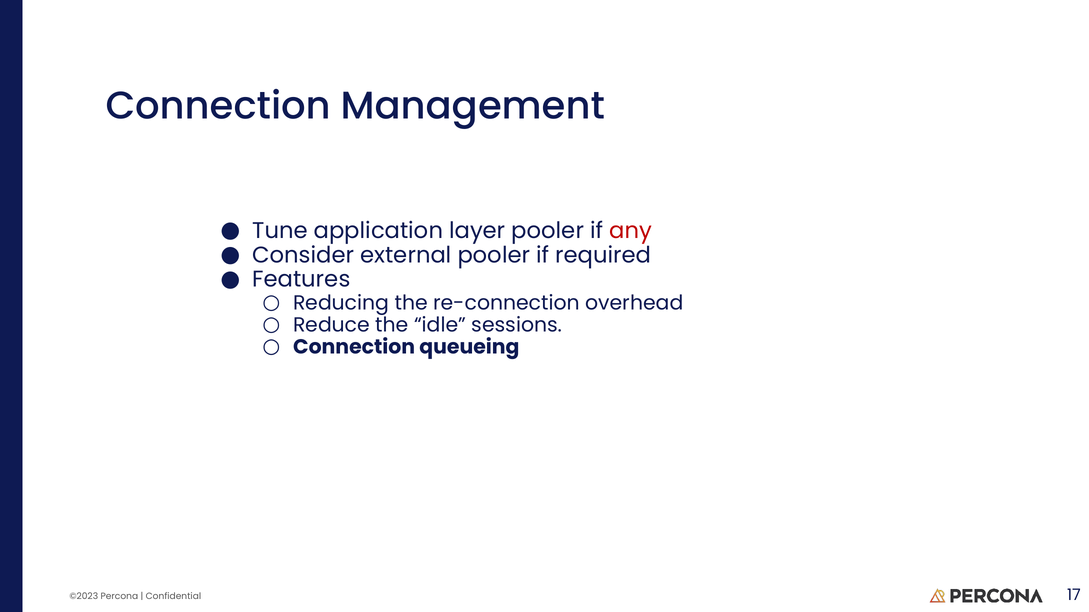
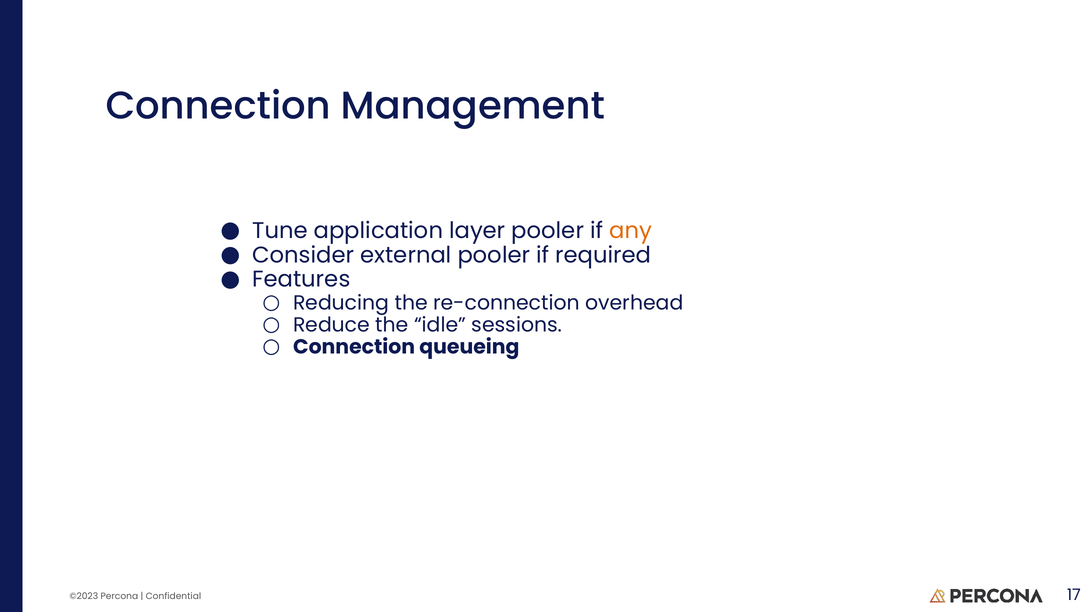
any colour: red -> orange
